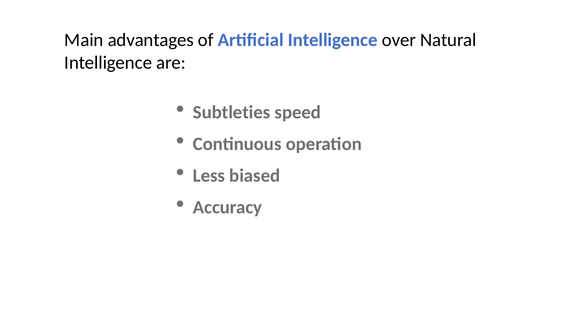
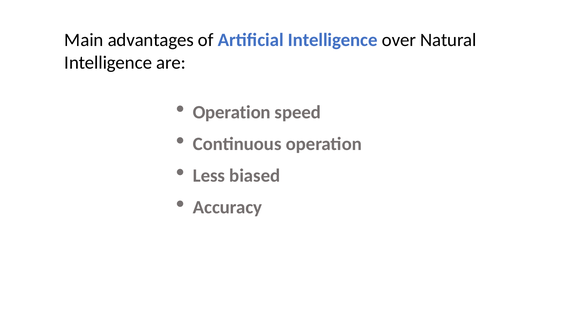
Subtleties at (232, 112): Subtleties -> Operation
